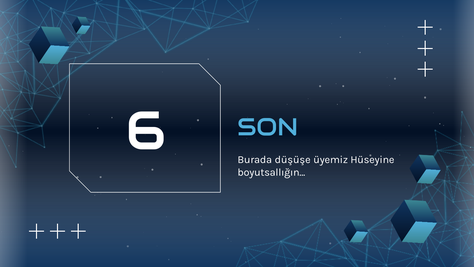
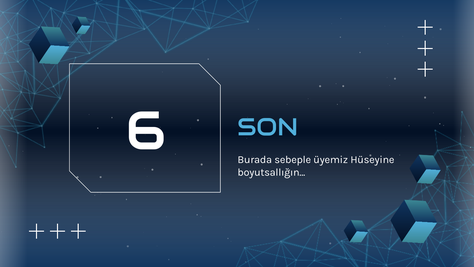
düşüşe: düşüşe -> sebeple
